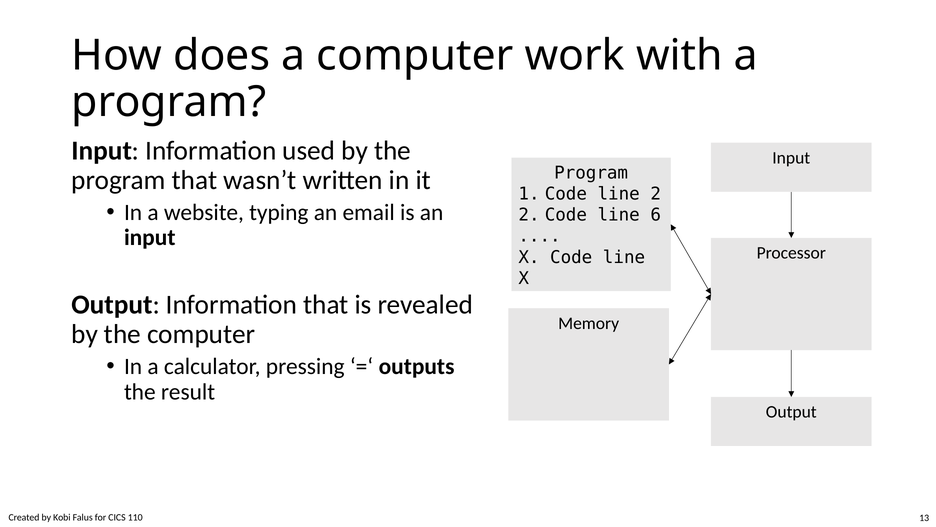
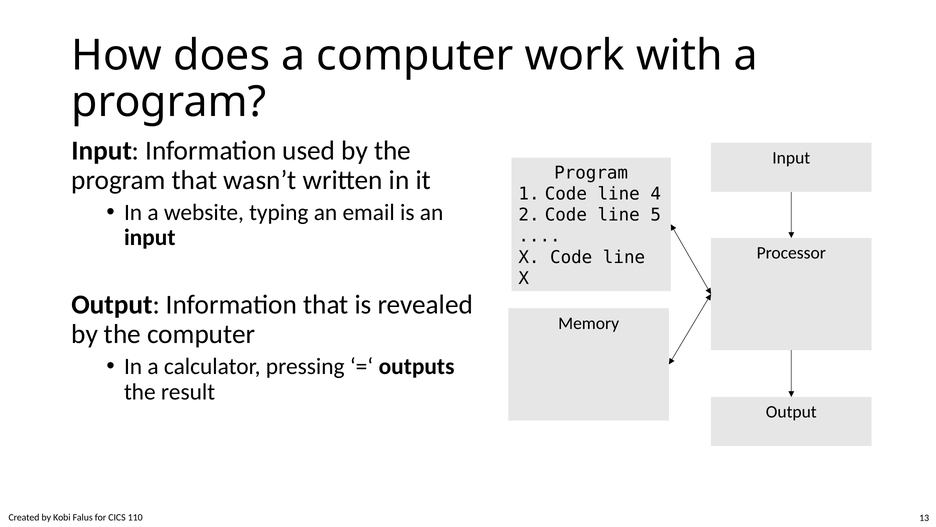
line 2: 2 -> 4
6: 6 -> 5
